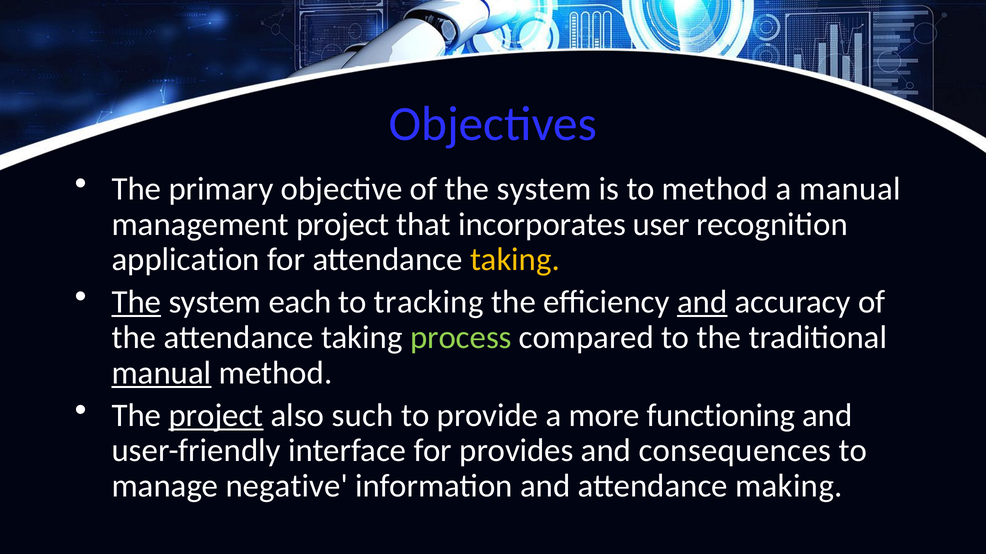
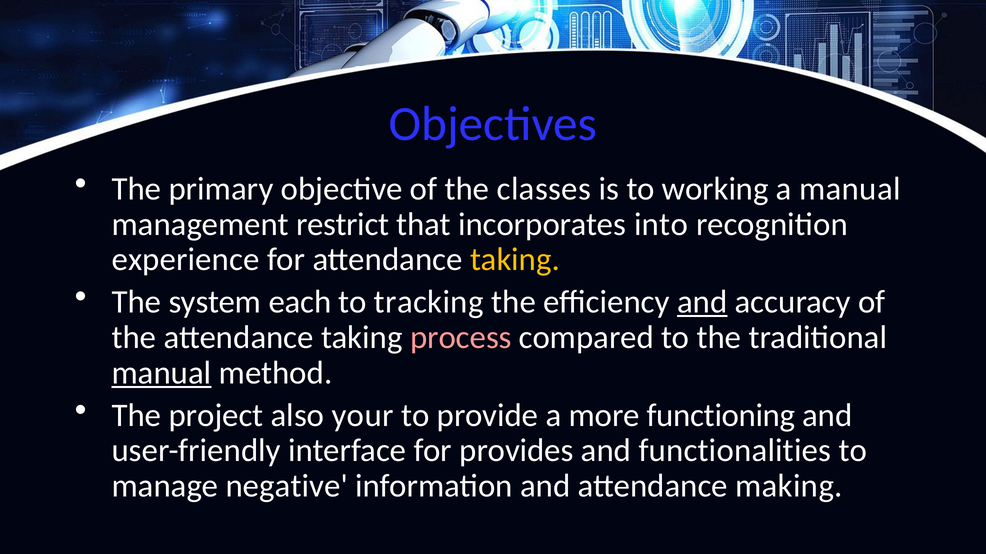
of the system: system -> classes
to method: method -> working
management project: project -> restrict
user: user -> into
application: application -> experience
The at (136, 302) underline: present -> none
process colour: light green -> pink
project at (216, 416) underline: present -> none
such: such -> your
consequences: consequences -> functionalities
